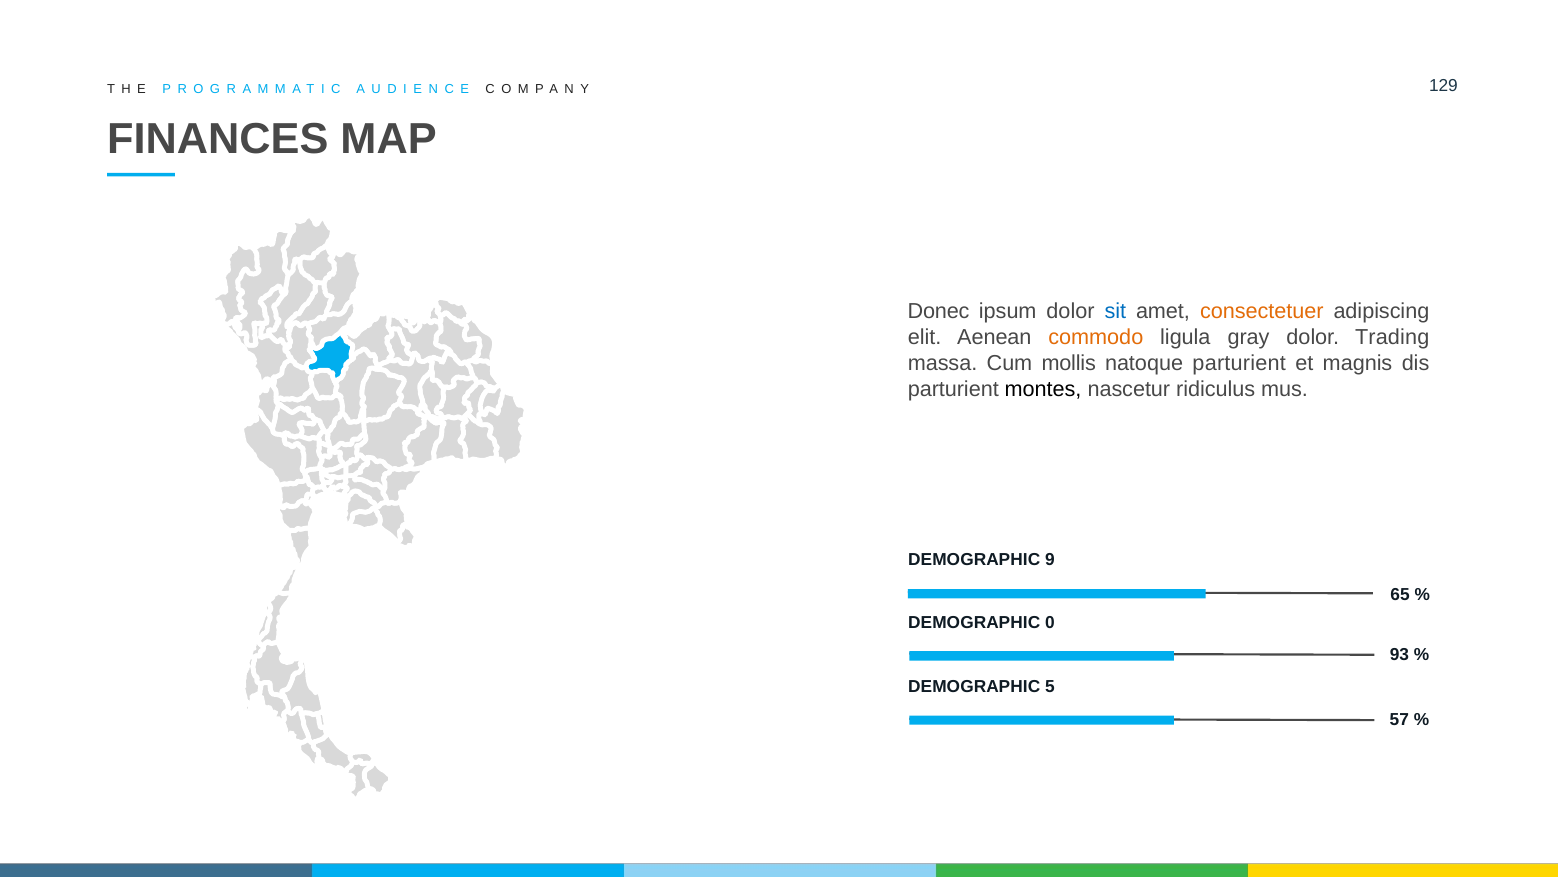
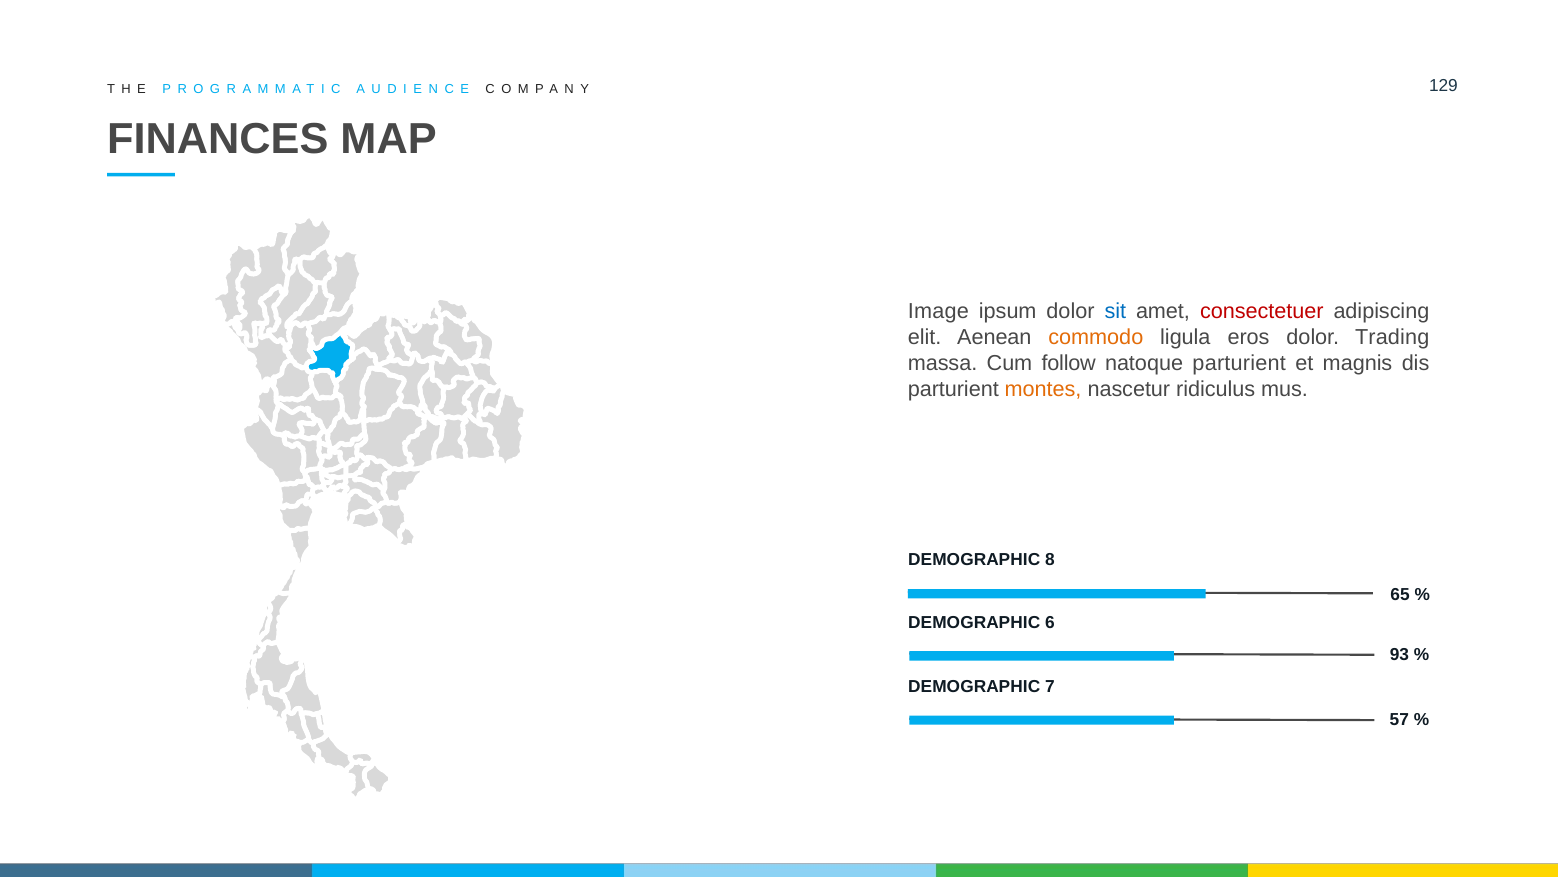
Donec: Donec -> Image
consectetuer colour: orange -> red
gray: gray -> eros
mollis: mollis -> follow
montes colour: black -> orange
9: 9 -> 8
0: 0 -> 6
5: 5 -> 7
